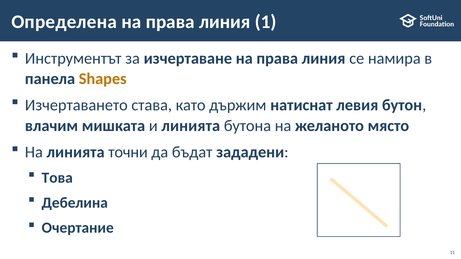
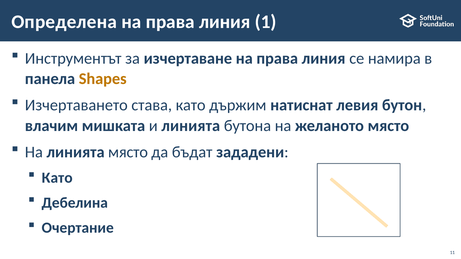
линията точни: точни -> място
Това at (57, 178): Това -> Като
